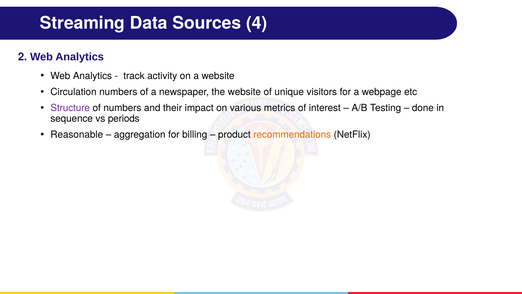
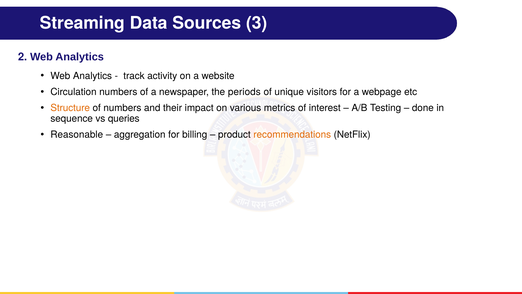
4: 4 -> 3
the website: website -> periods
Structure colour: purple -> orange
periods: periods -> queries
